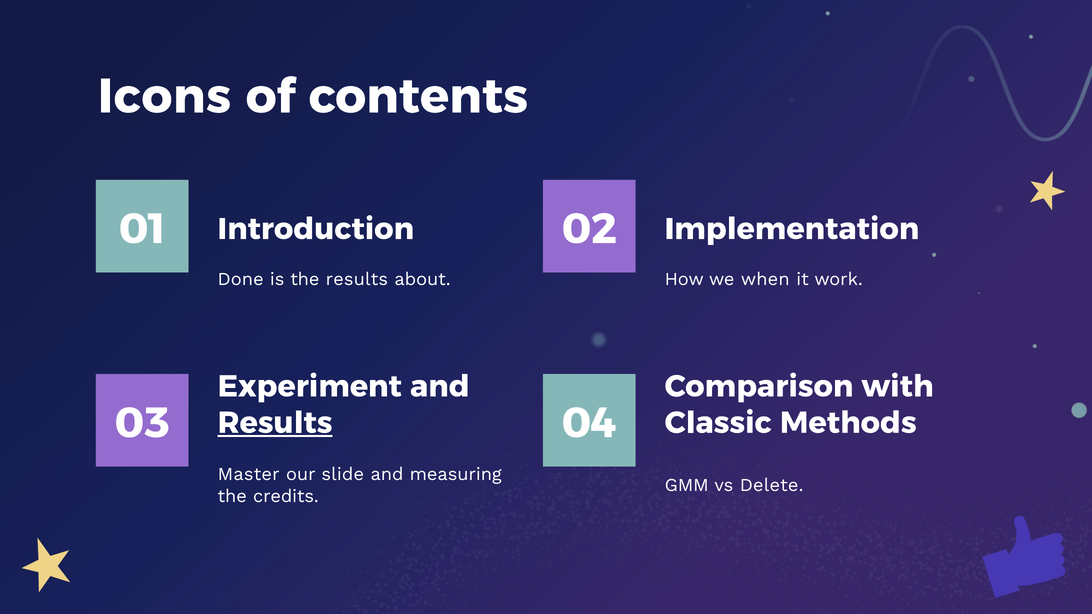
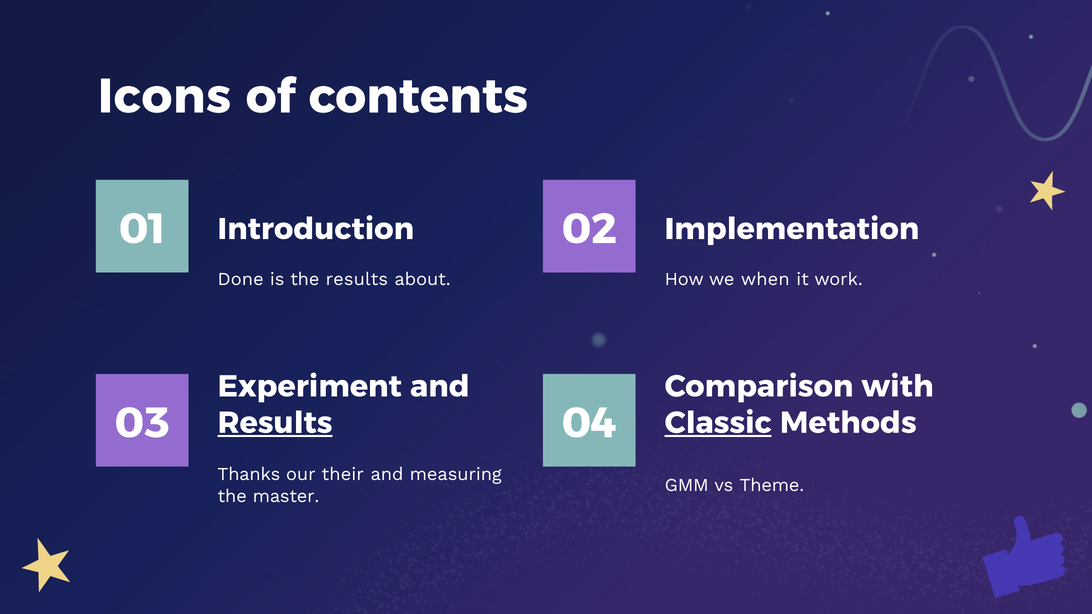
Classic underline: none -> present
Master: Master -> Thanks
slide: slide -> their
Delete: Delete -> Theme
credits: credits -> master
